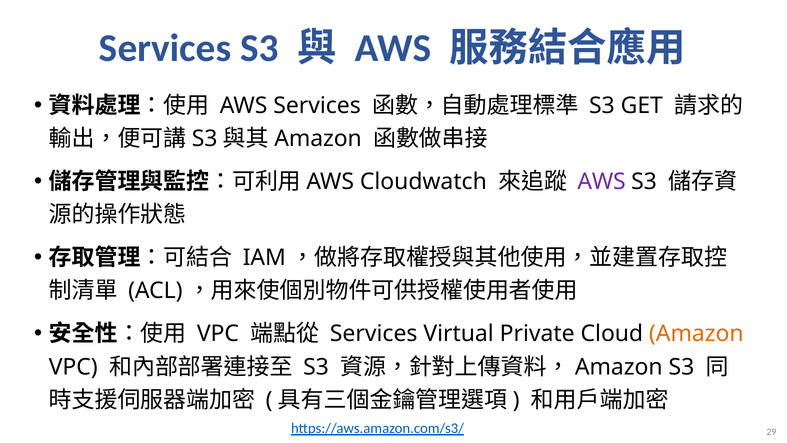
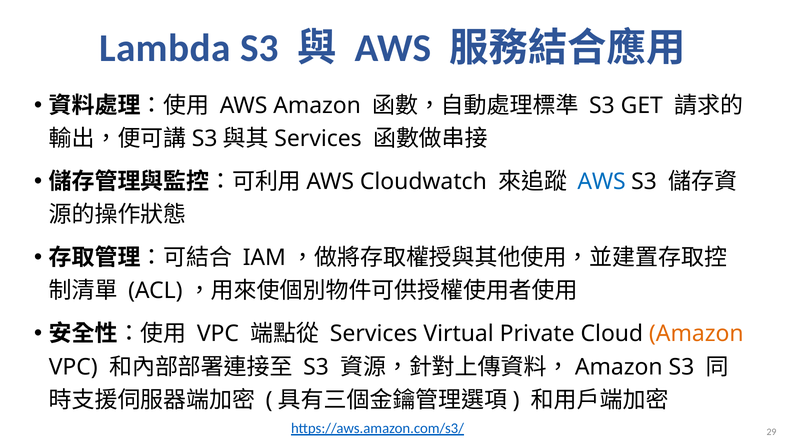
Services at (165, 48): Services -> Lambda
AWS Services: Services -> Amazon
Amazon at (318, 139): Amazon -> Services
AWS at (602, 182) colour: purple -> blue
